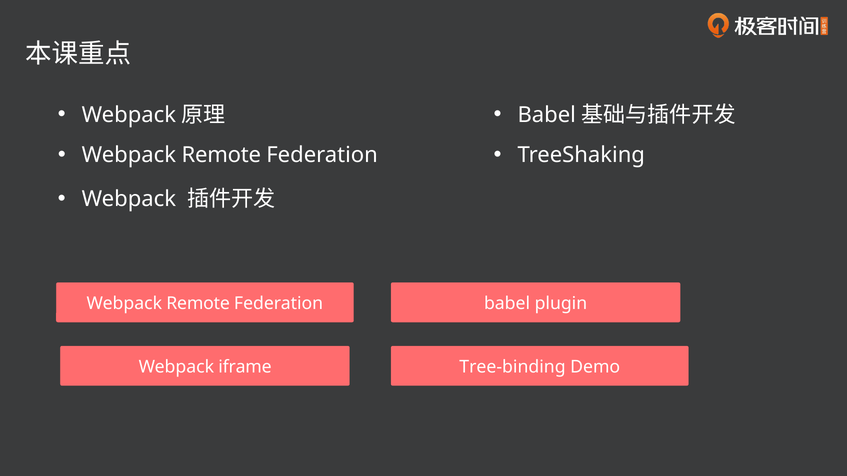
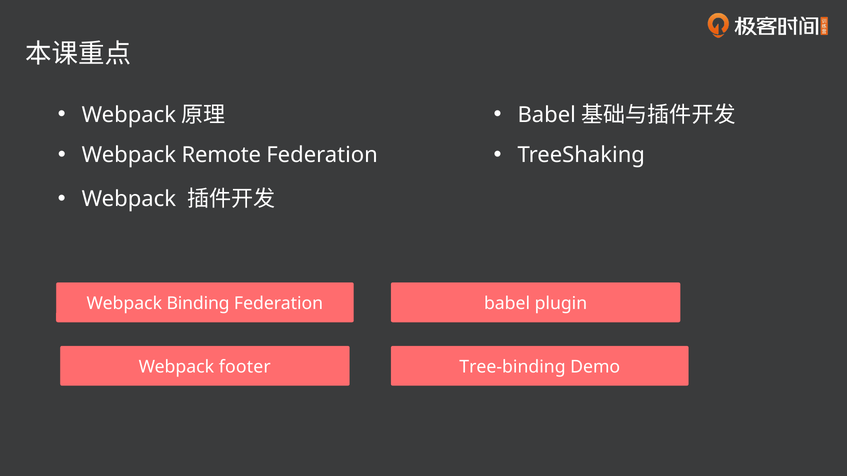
Remote at (198, 304): Remote -> Binding
iframe: iframe -> footer
